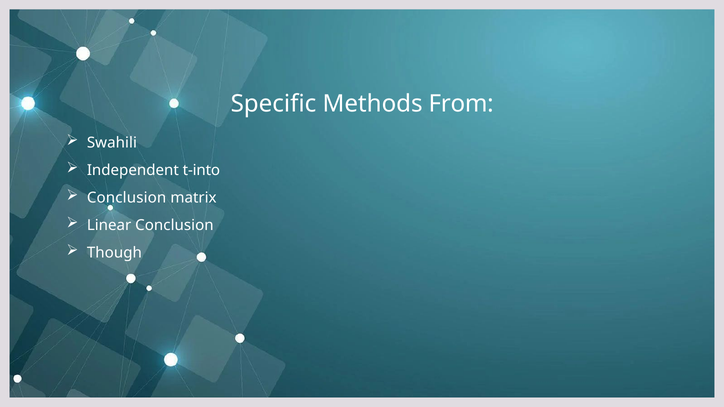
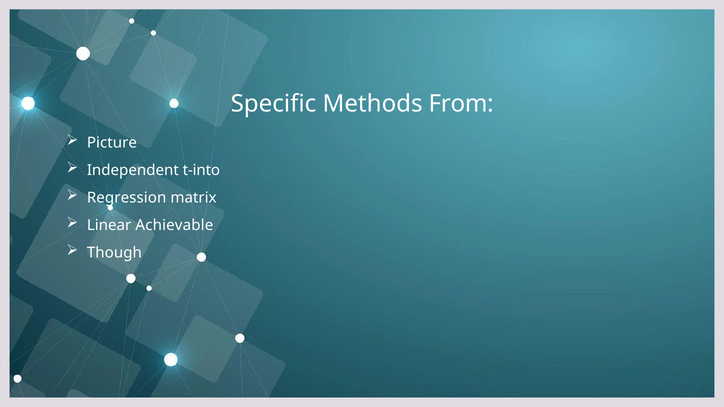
Swahili: Swahili -> Picture
Conclusion at (127, 198): Conclusion -> Regression
Linear Conclusion: Conclusion -> Achievable
